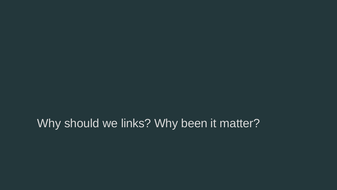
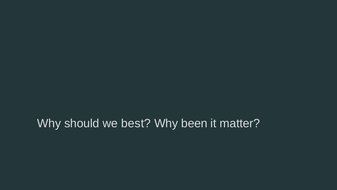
links: links -> best
